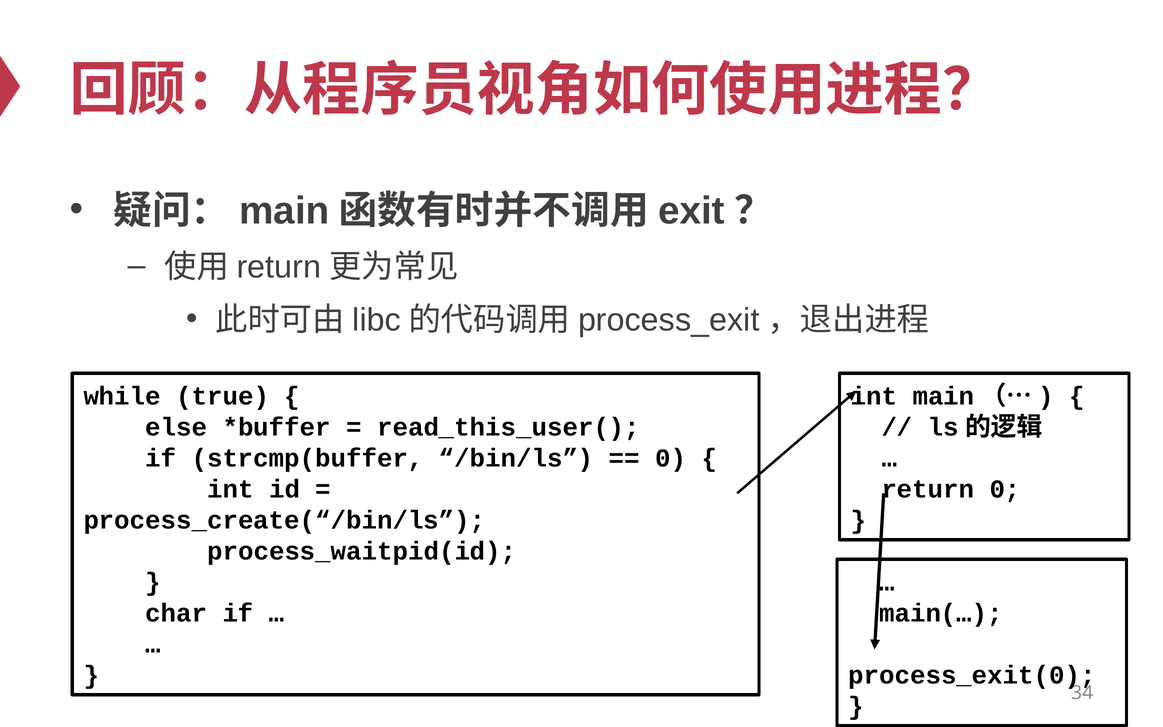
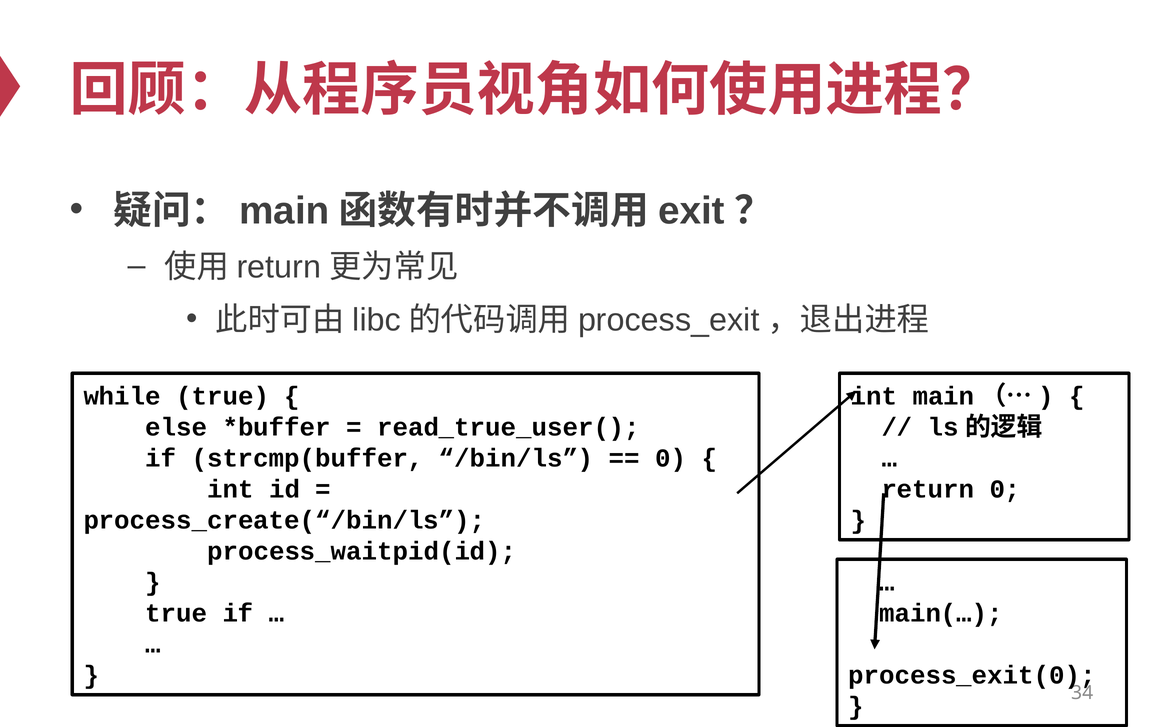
read_this_user(: read_this_user( -> read_true_user(
char at (176, 613): char -> true
